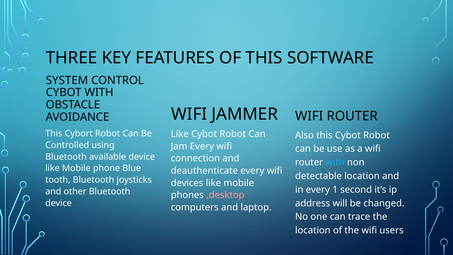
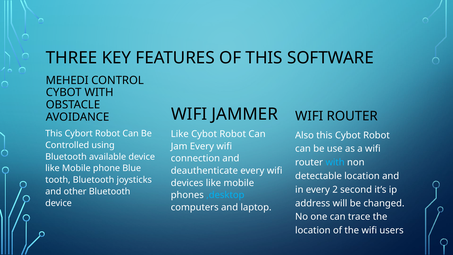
SYSTEM: SYSTEM -> MEHEDI
1: 1 -> 2
,desktop colour: pink -> light blue
